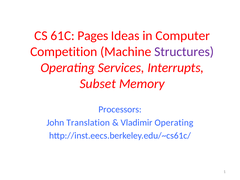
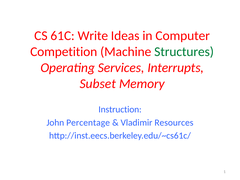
Pages: Pages -> Write
Structures colour: purple -> green
Processors: Processors -> Instruction
Translation: Translation -> Percentage
Vladimir Operating: Operating -> Resources
